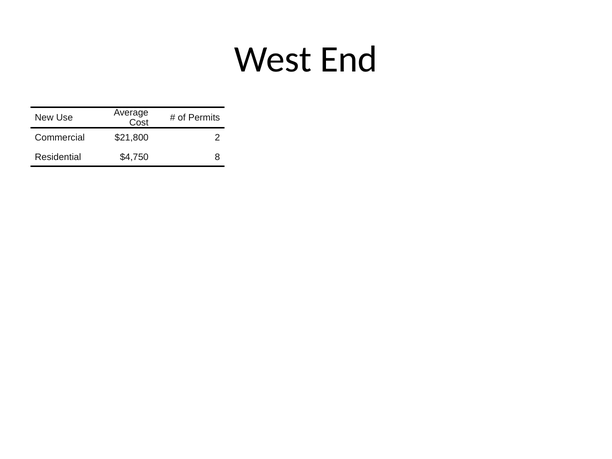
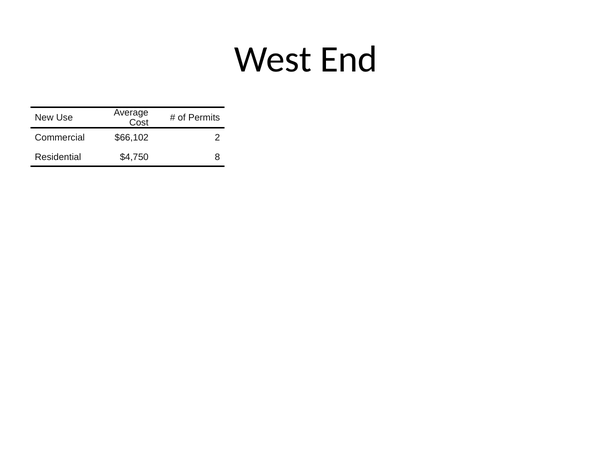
$21,800: $21,800 -> $66,102
